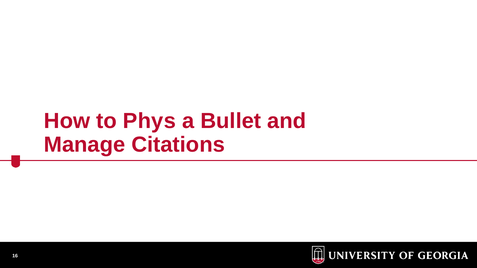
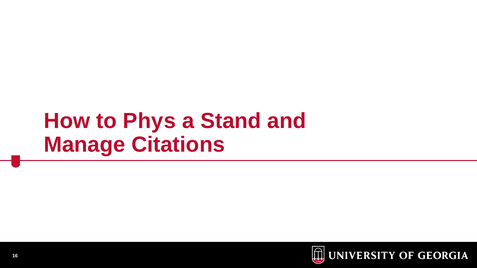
Bullet: Bullet -> Stand
